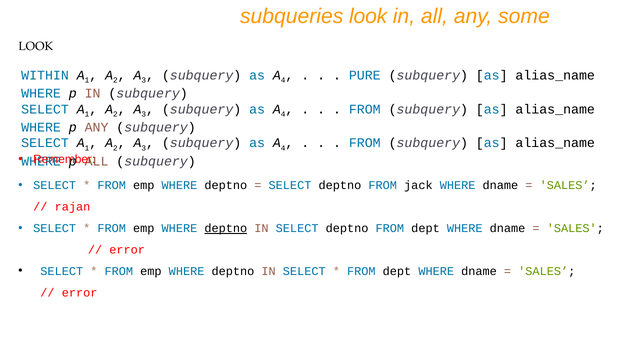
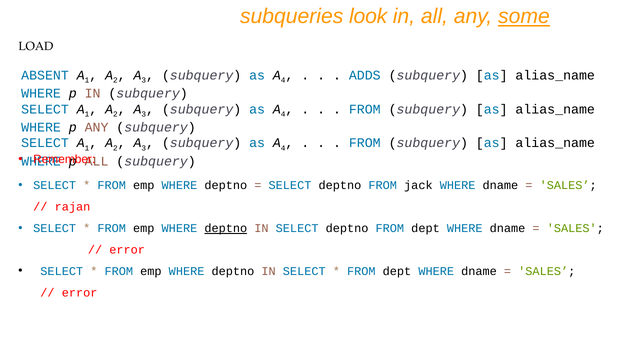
some underline: none -> present
LOOK at (36, 46): LOOK -> LOAD
WITHIN: WITHIN -> ABSENT
PURE: PURE -> ADDS
